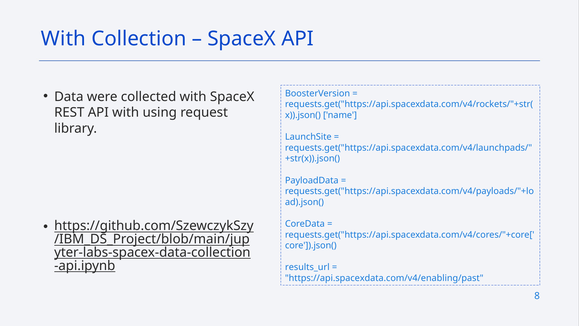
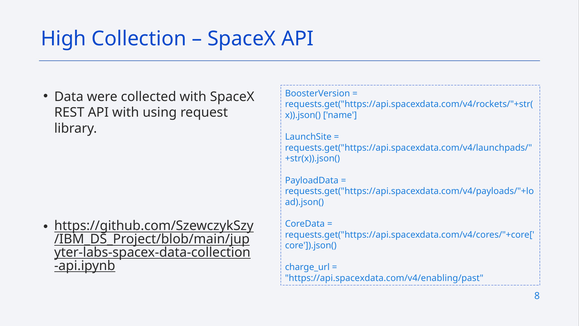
With at (63, 39): With -> High
results_url: results_url -> charge_url
